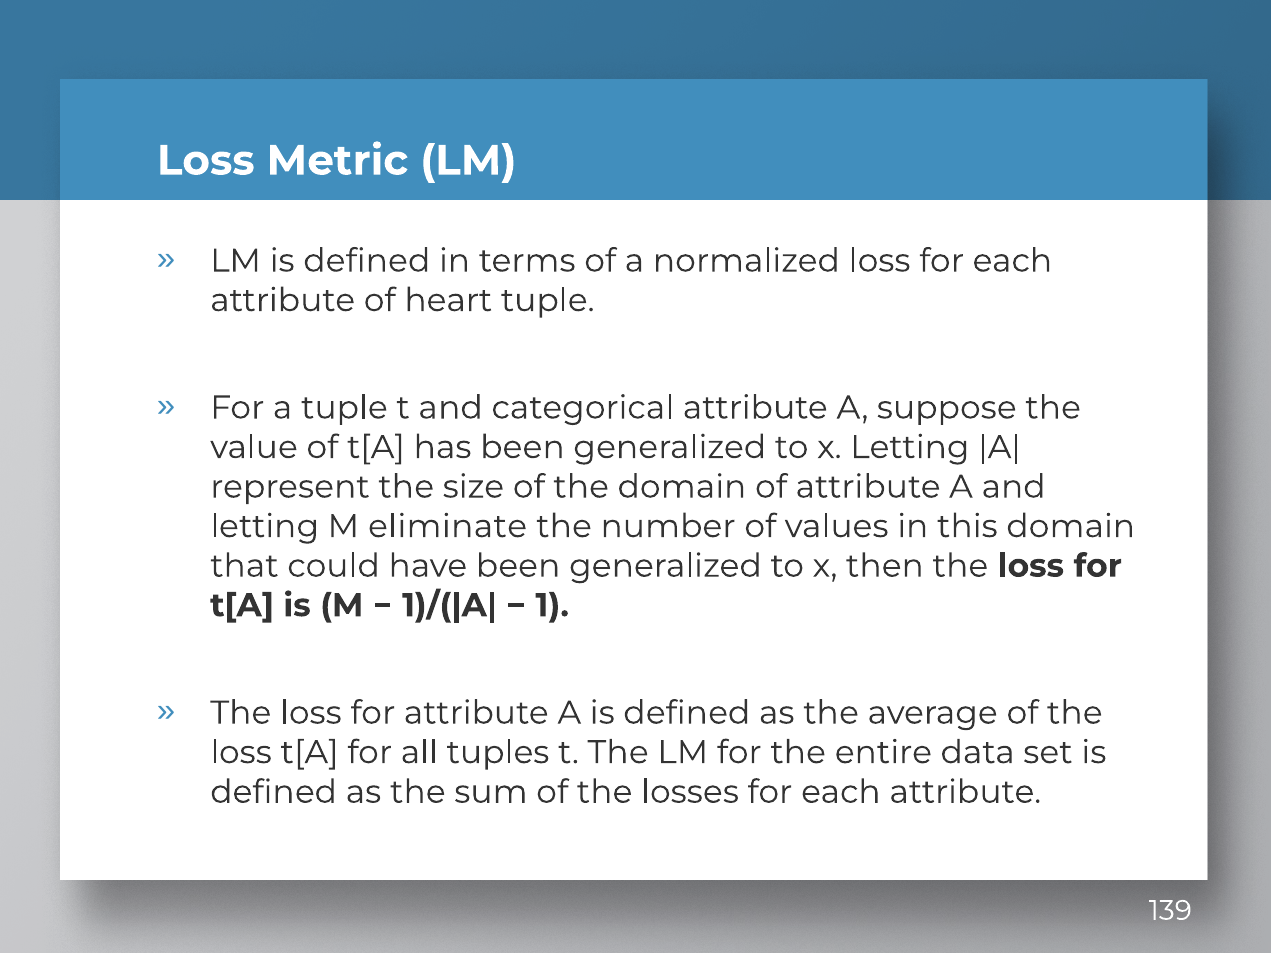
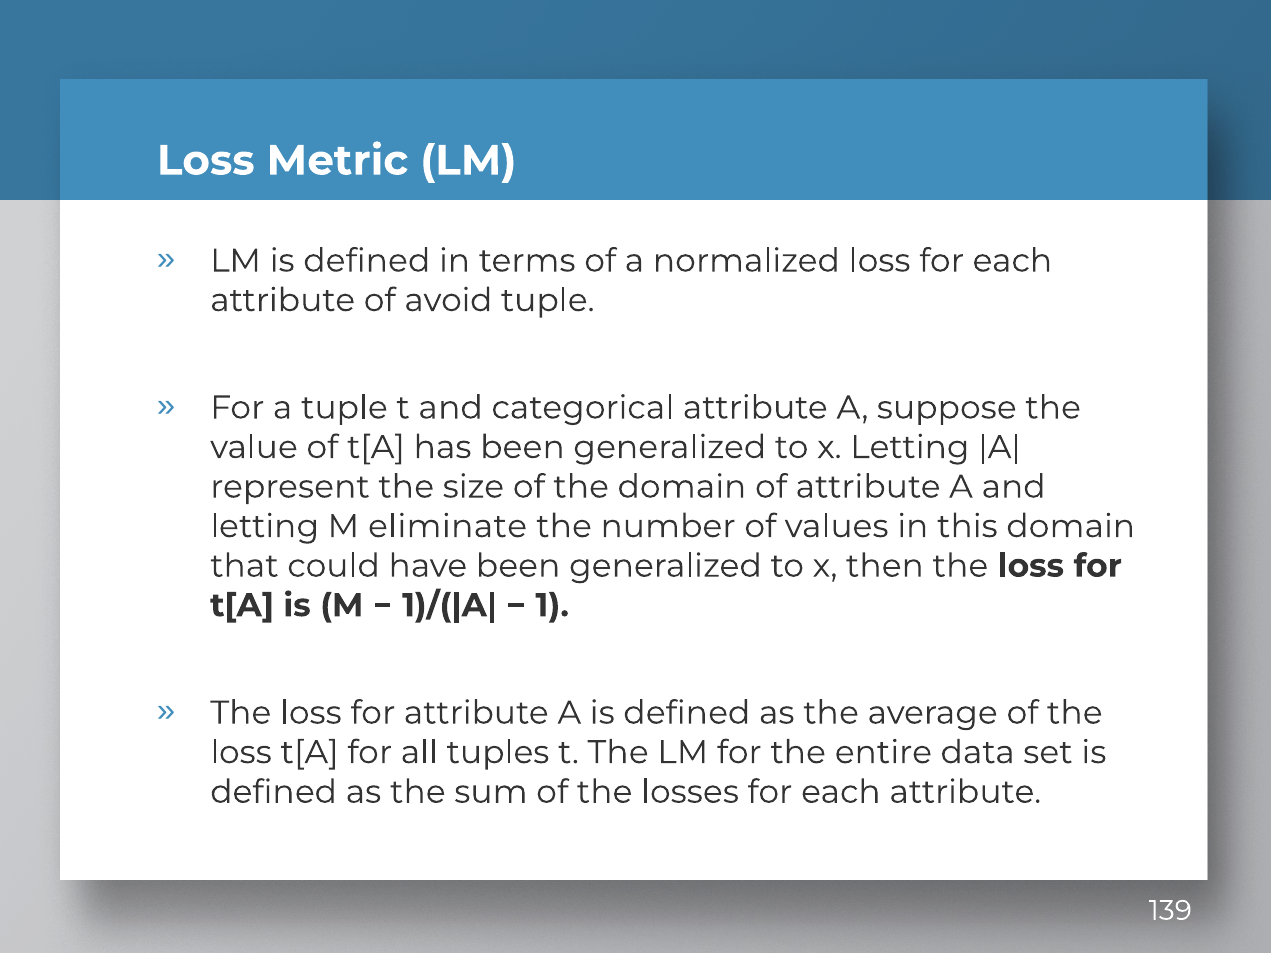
heart: heart -> avoid
